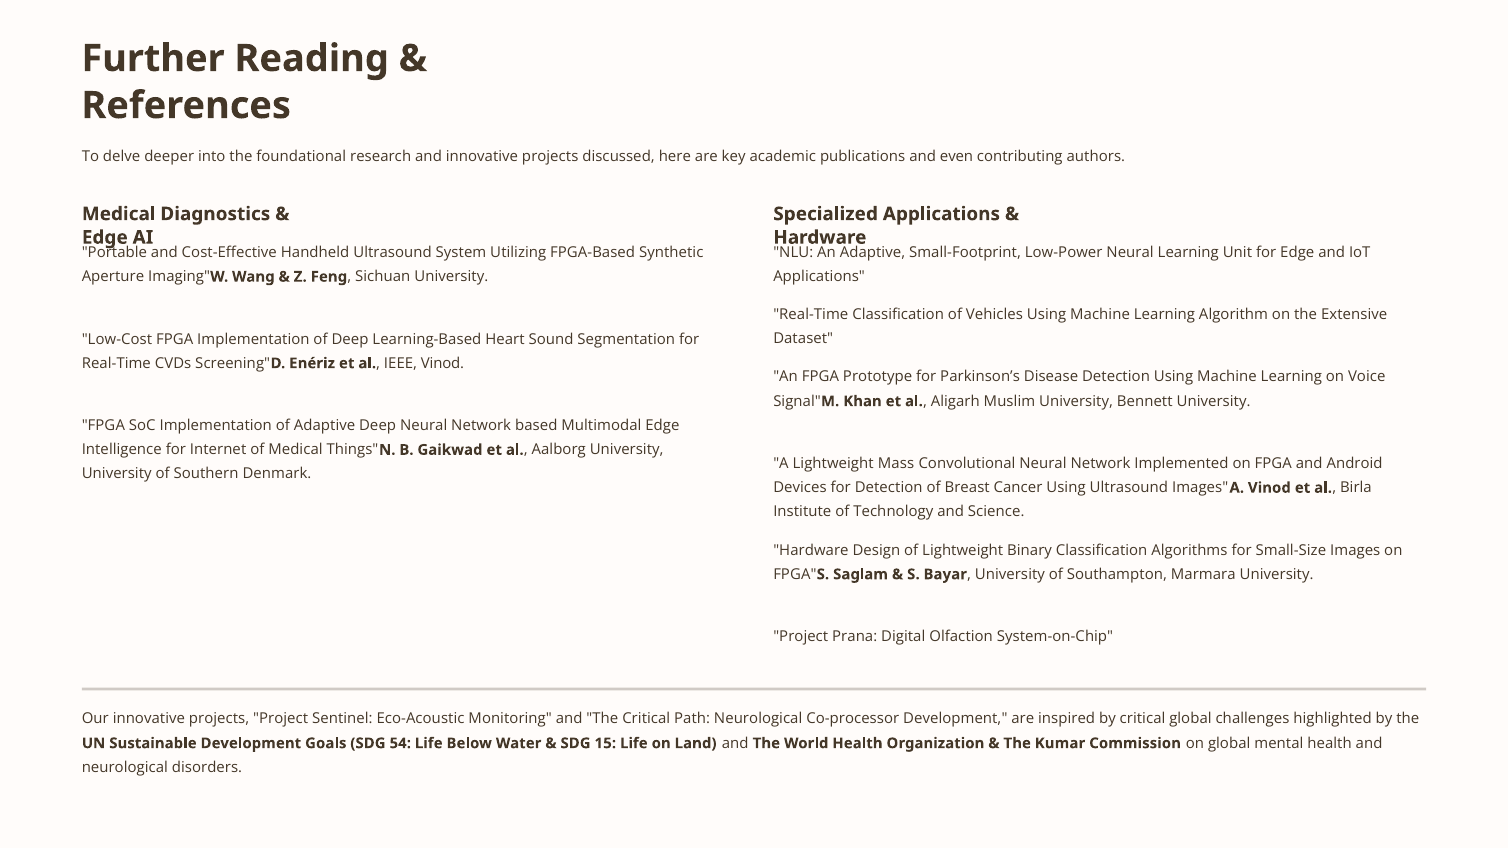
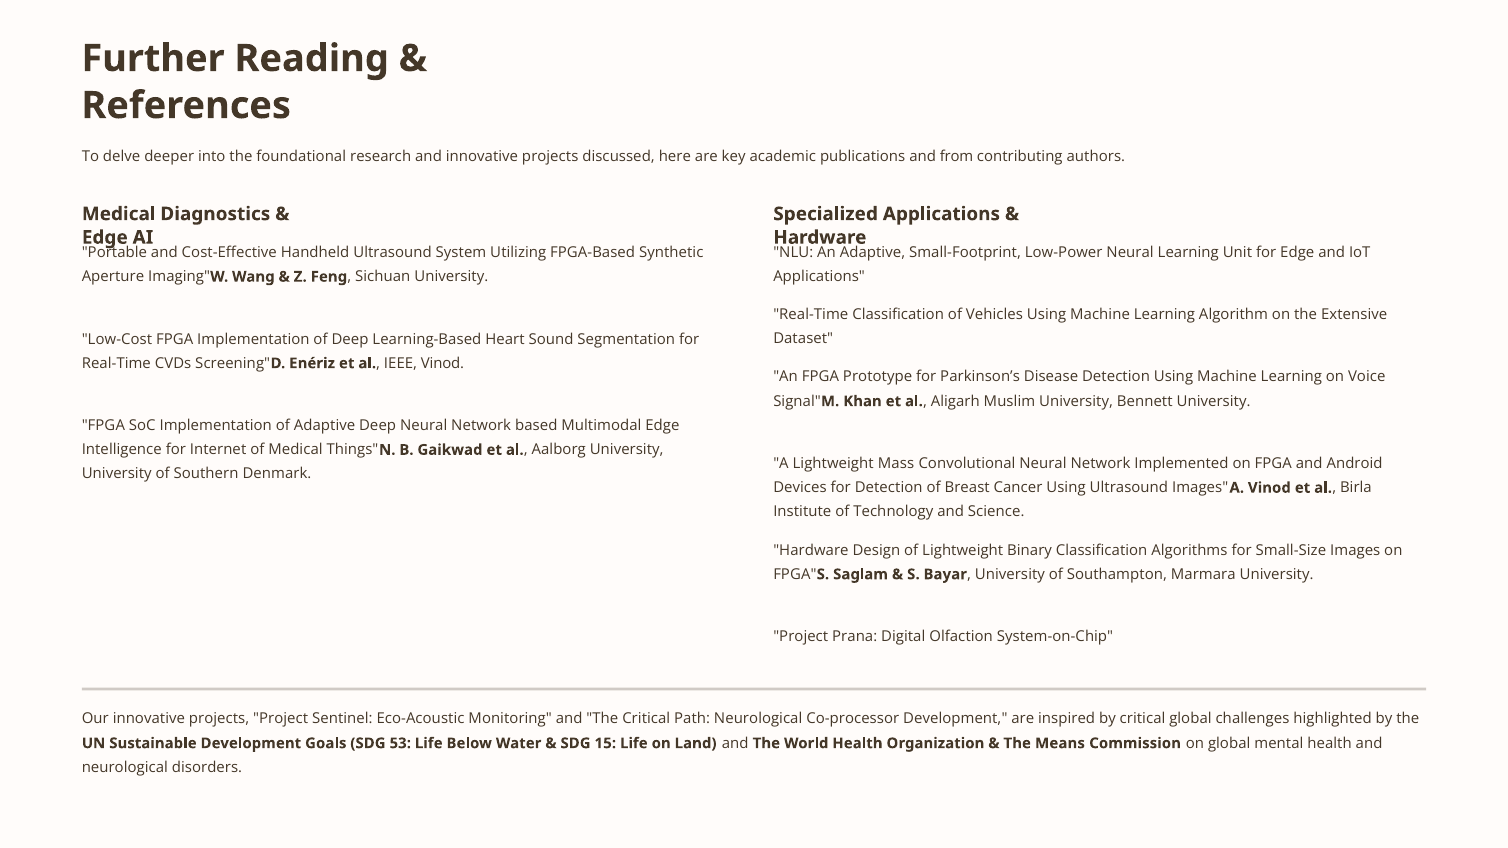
even: even -> from
54: 54 -> 53
Kumar: Kumar -> Means
